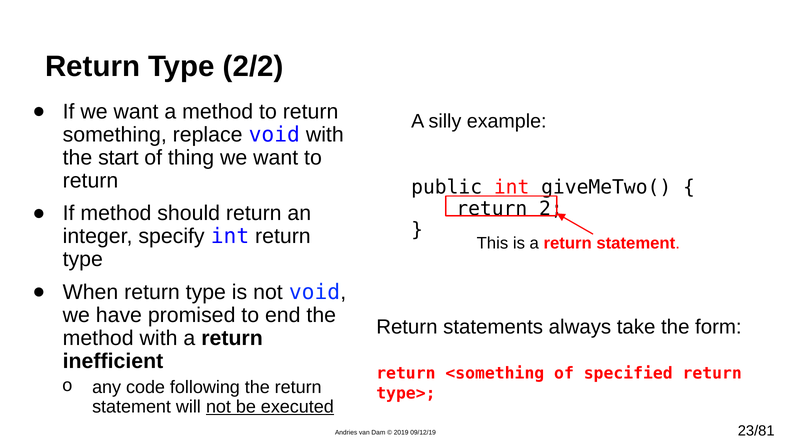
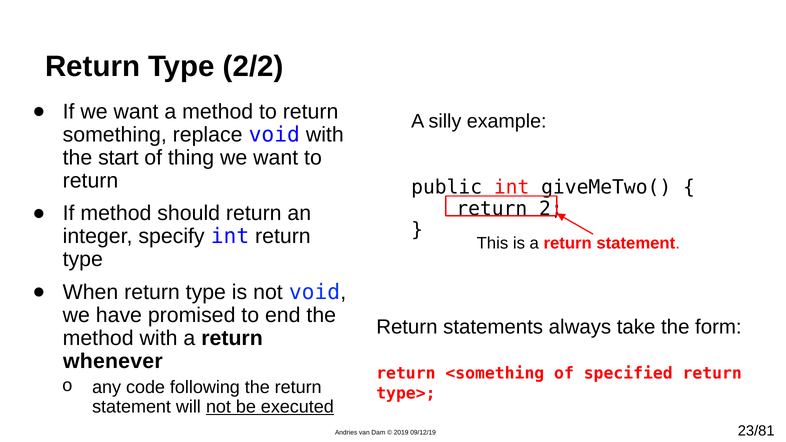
inefficient: inefficient -> whenever
